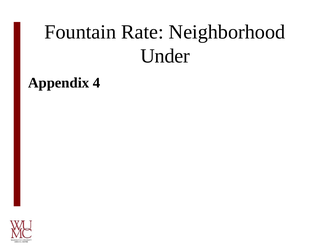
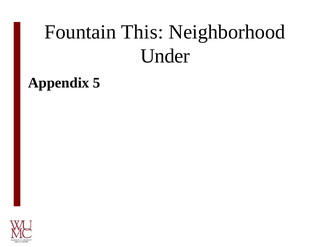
Rate: Rate -> This
4: 4 -> 5
